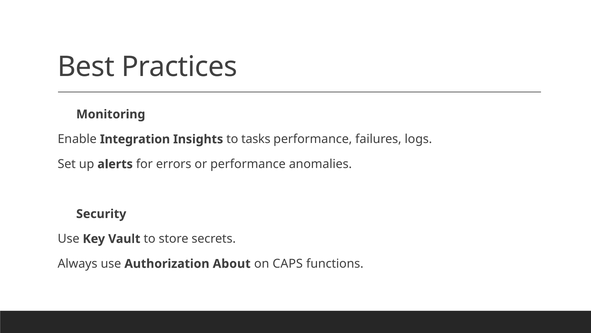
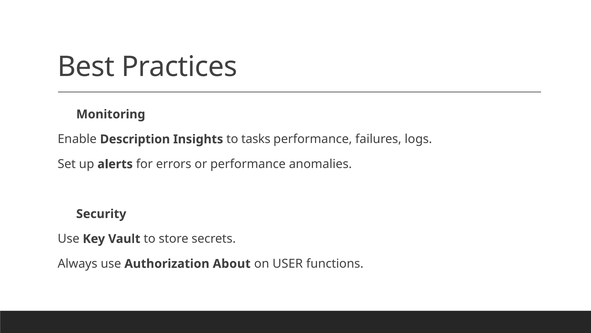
Integration: Integration -> Description
CAPS: CAPS -> USER
